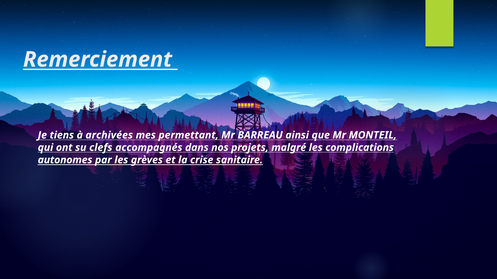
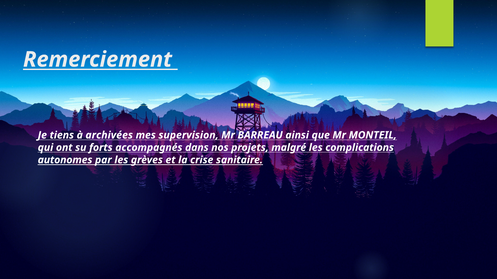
permettant: permettant -> supervision
clefs: clefs -> forts
